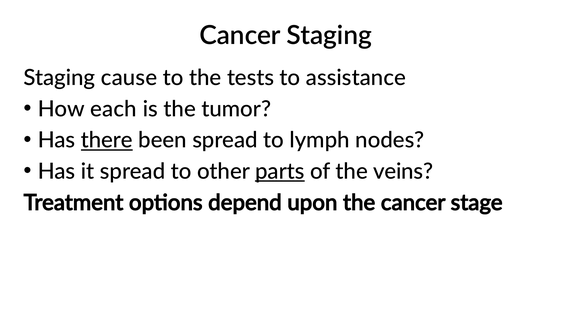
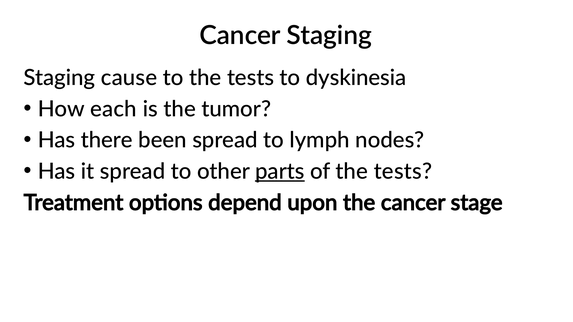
assistance: assistance -> dyskinesia
there underline: present -> none
of the veins: veins -> tests
